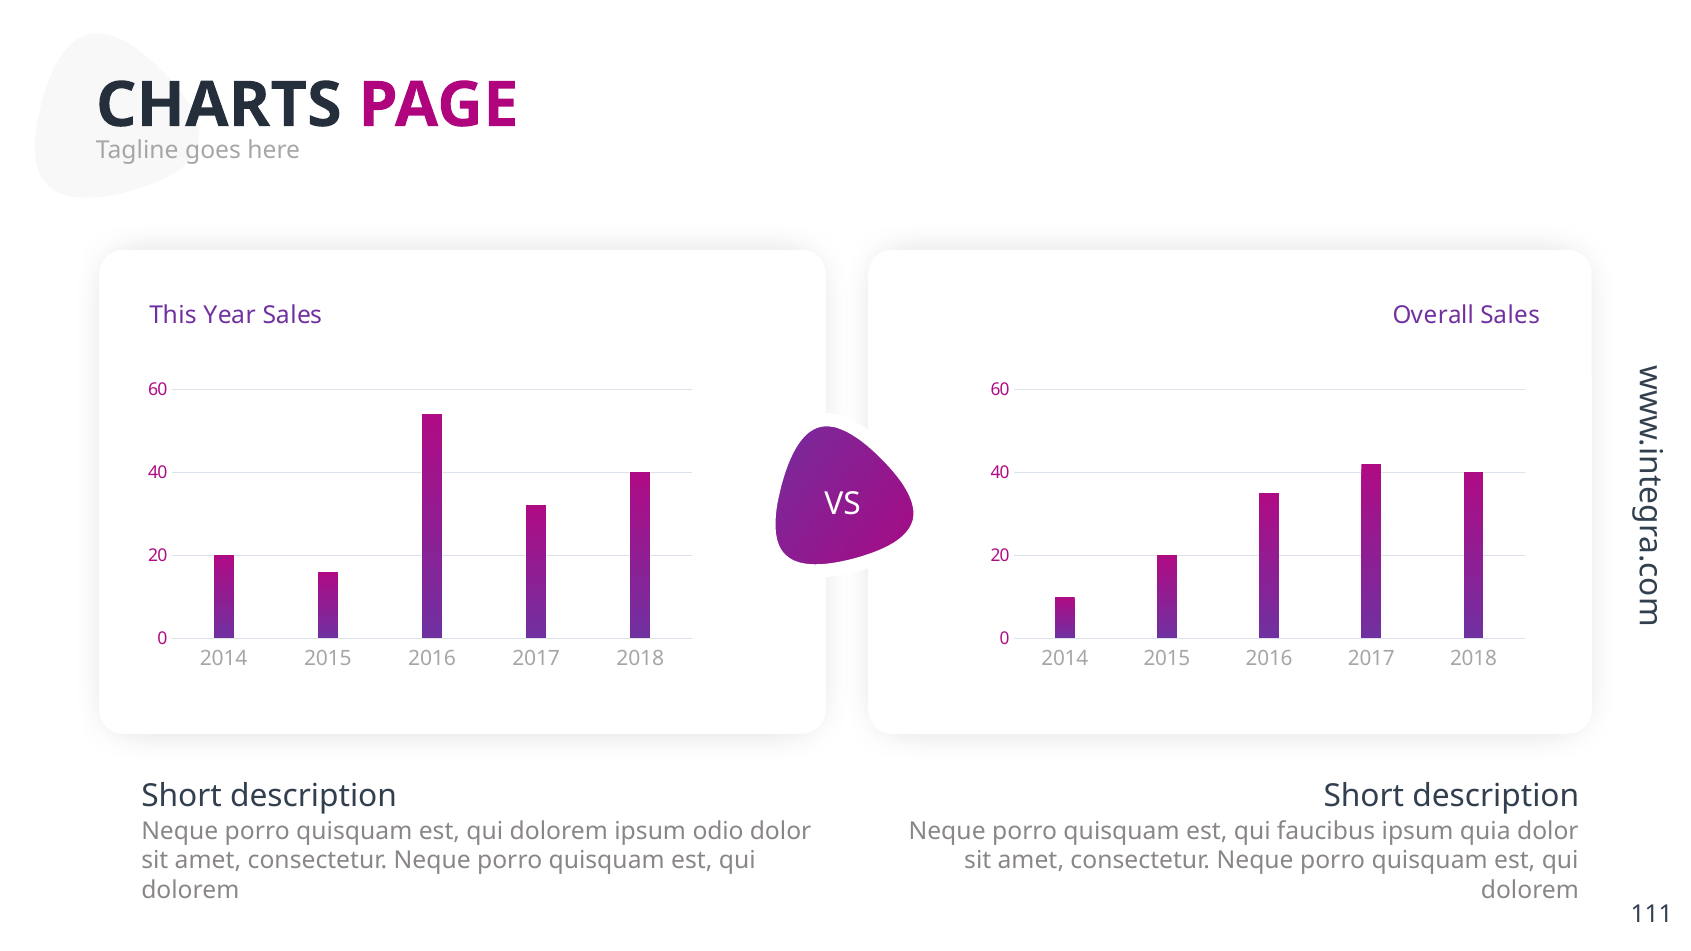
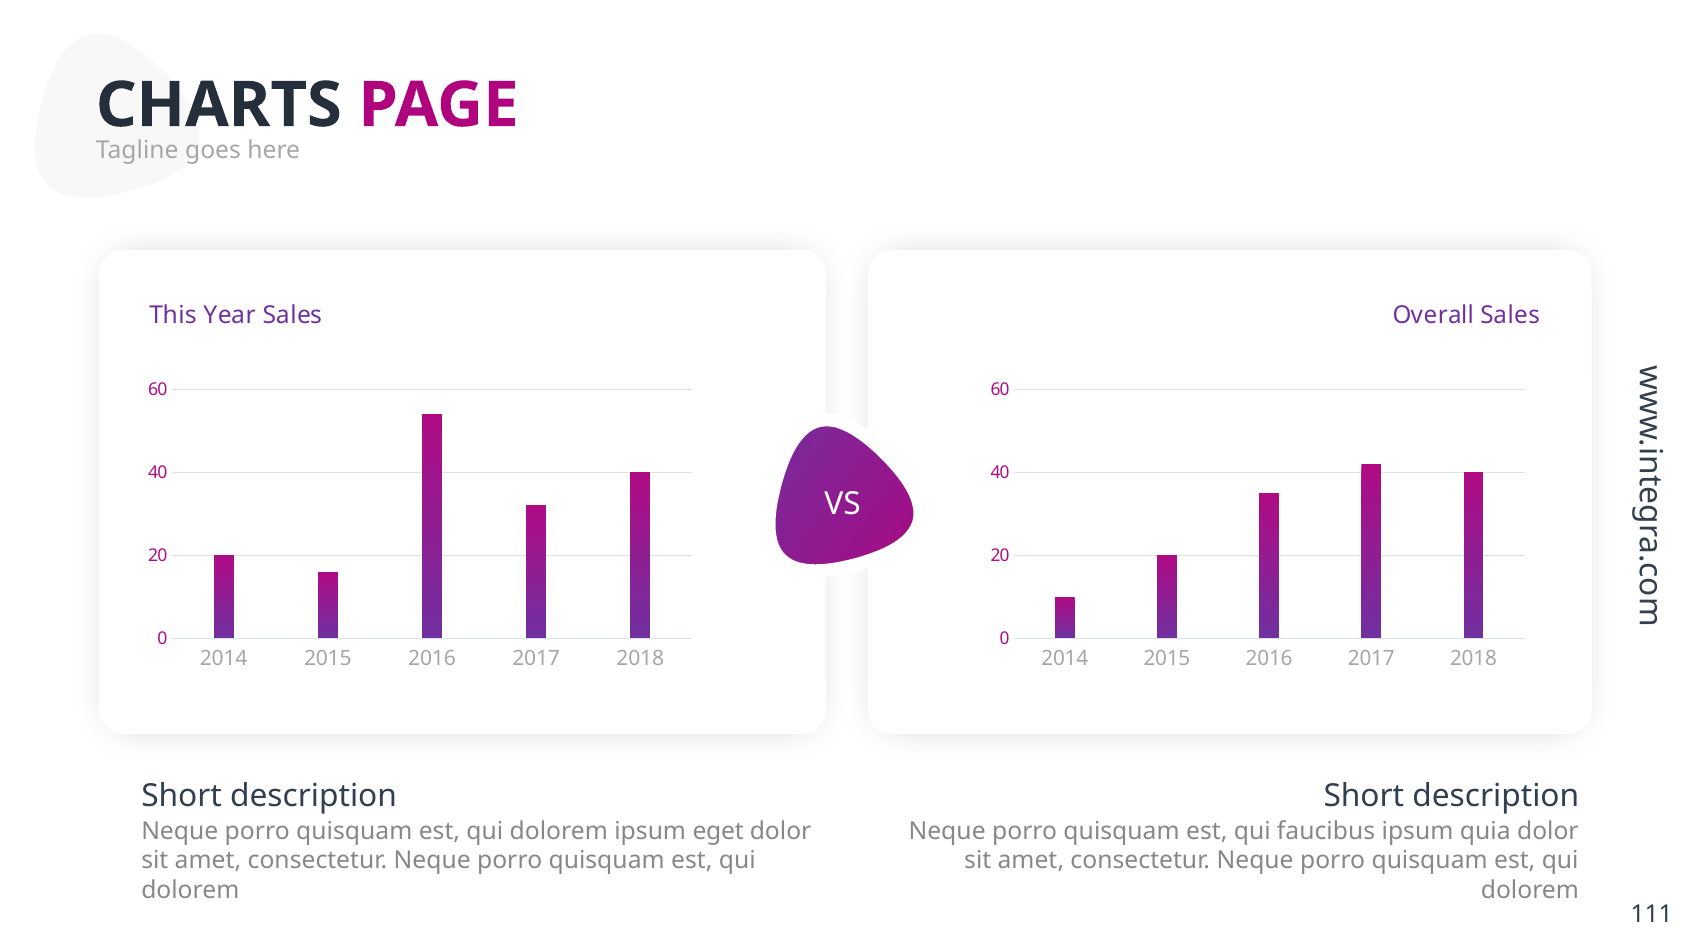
odio: odio -> eget
